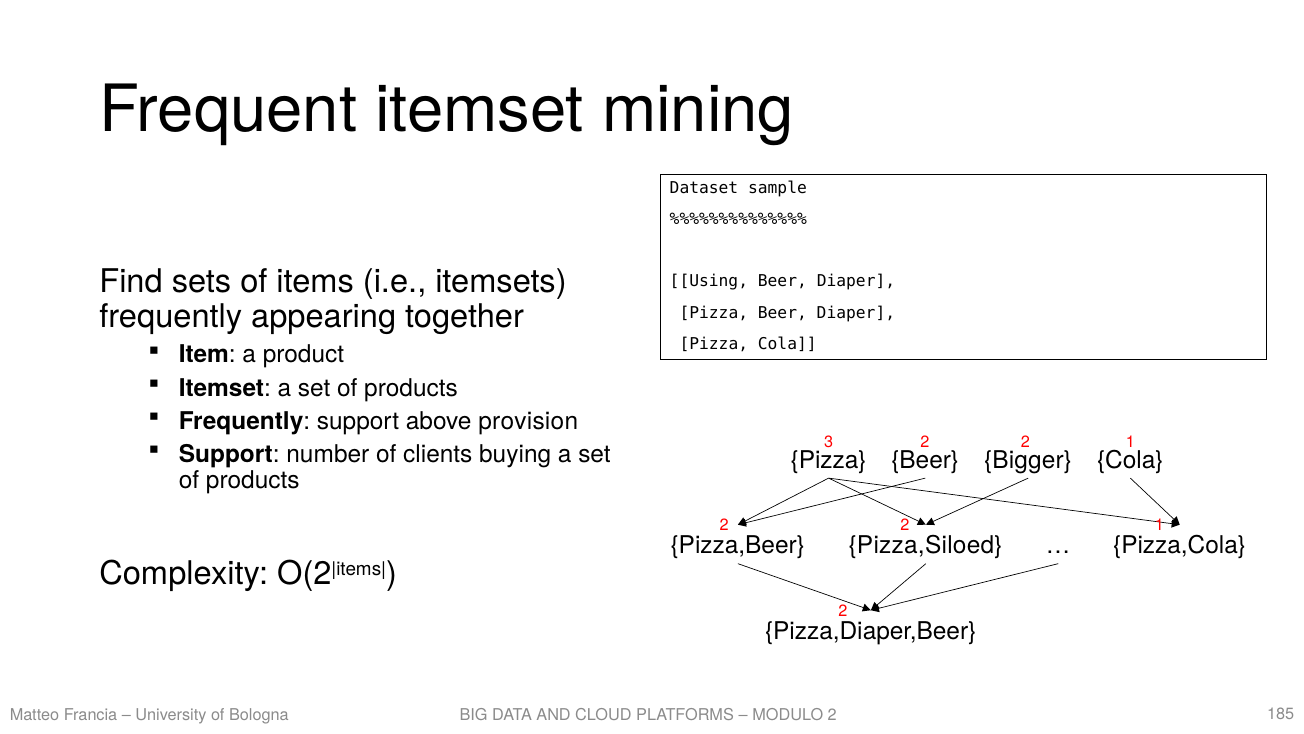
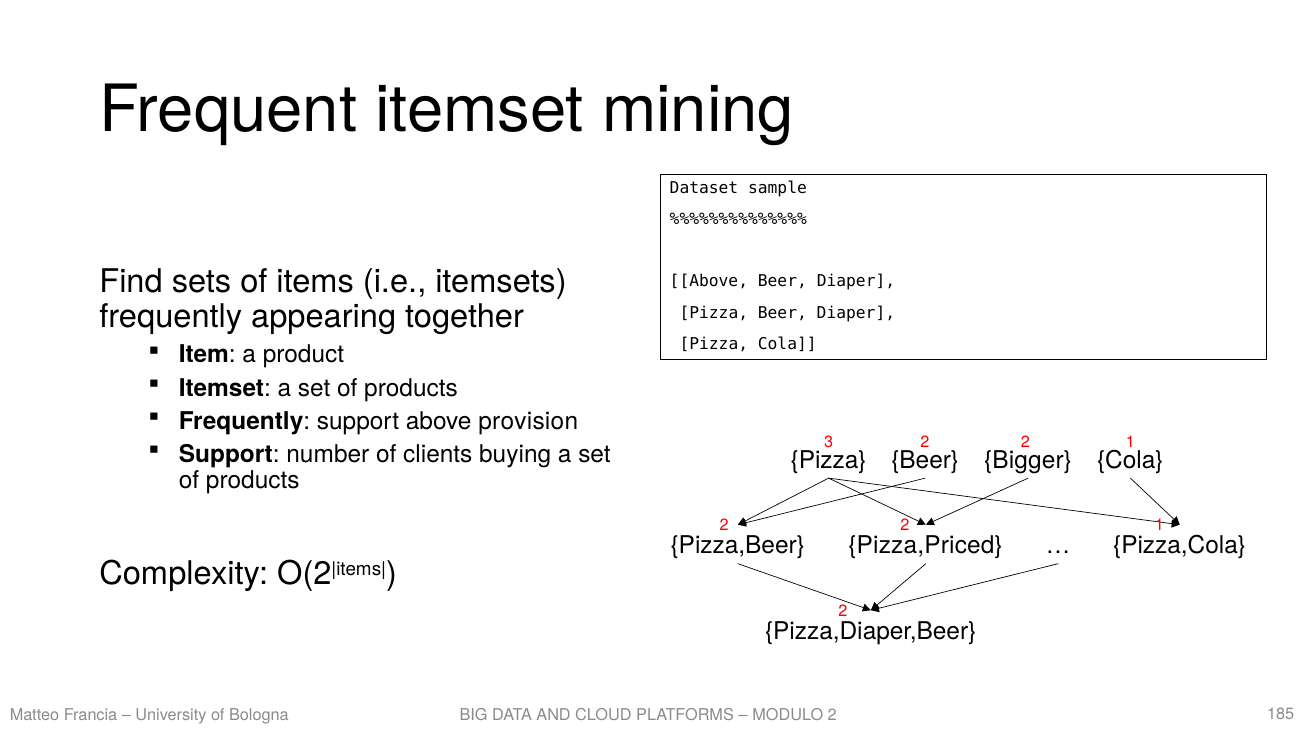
Using at (709, 281): Using -> Above
Pizza,Siloed: Pizza,Siloed -> Pizza,Priced
